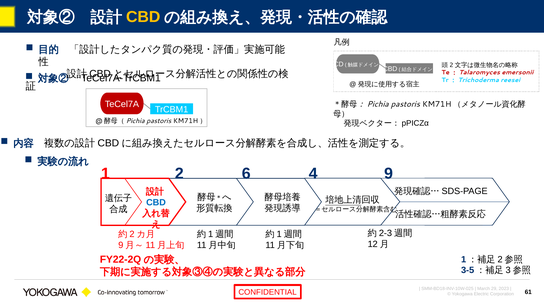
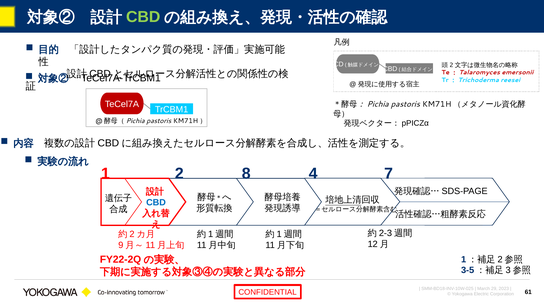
CBD at (143, 17) colour: yellow -> light green
6: 6 -> 8
9: 9 -> 7
